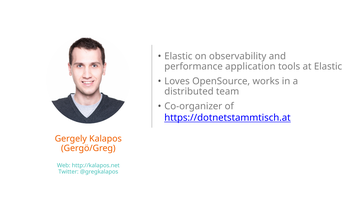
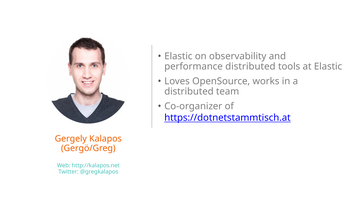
performance application: application -> distributed
